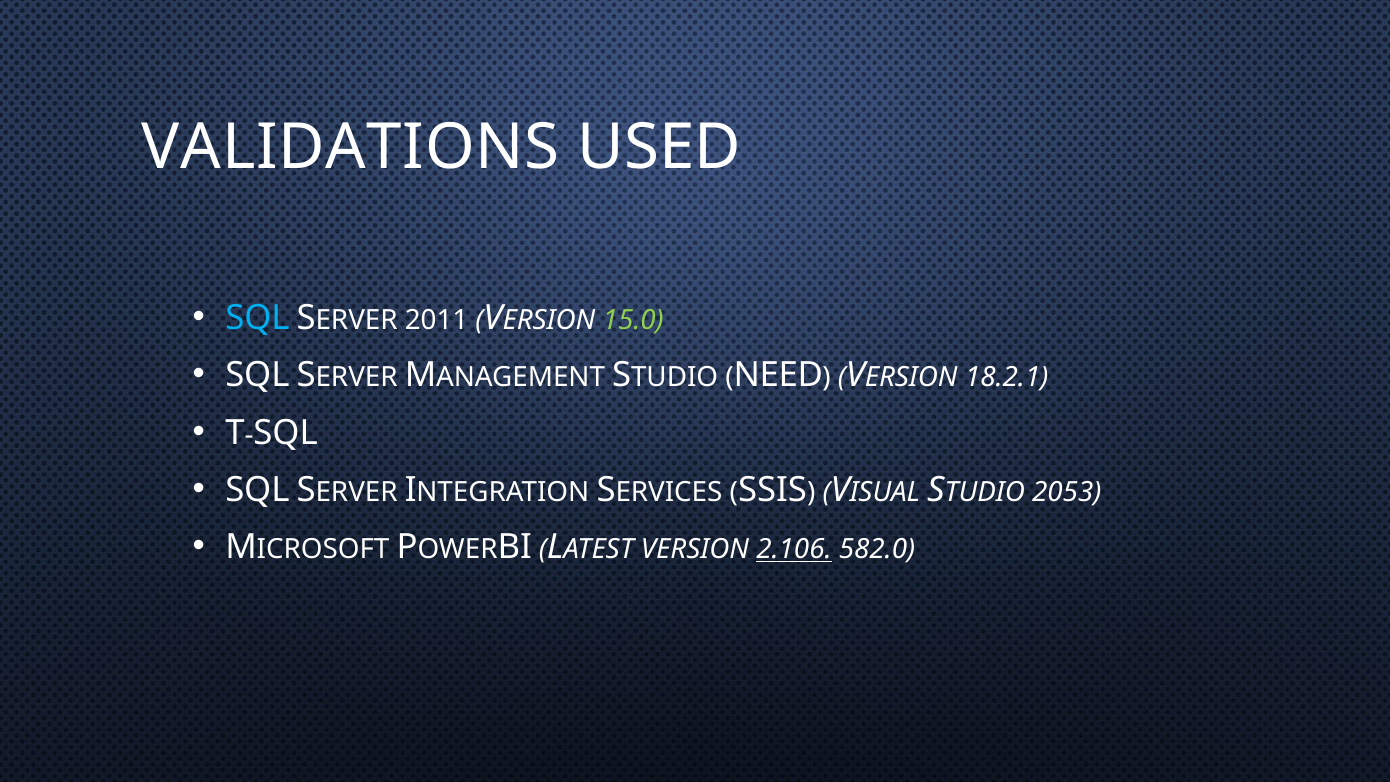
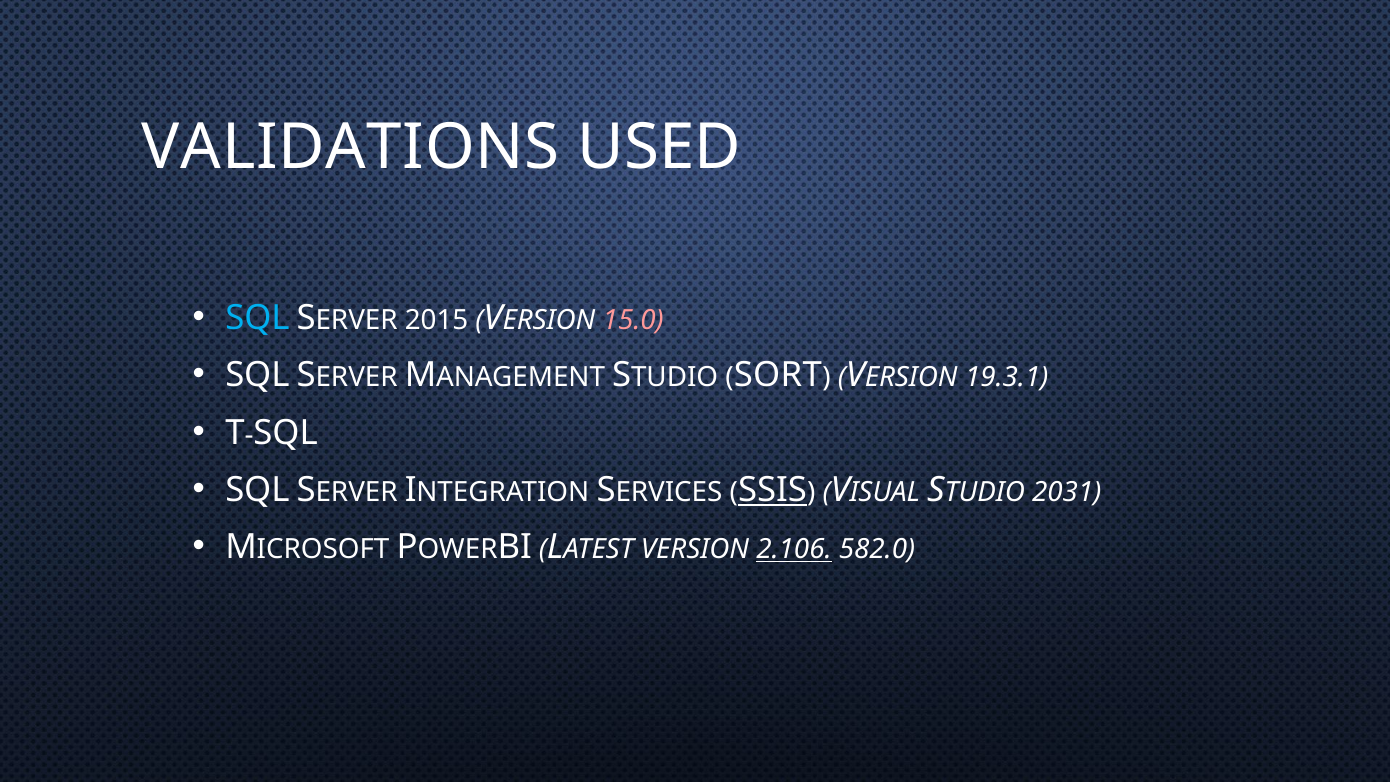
2011: 2011 -> 2015
15.0 colour: light green -> pink
NEED: NEED -> SORT
18.2.1: 18.2.1 -> 19.3.1
SSIS underline: none -> present
2053: 2053 -> 2031
